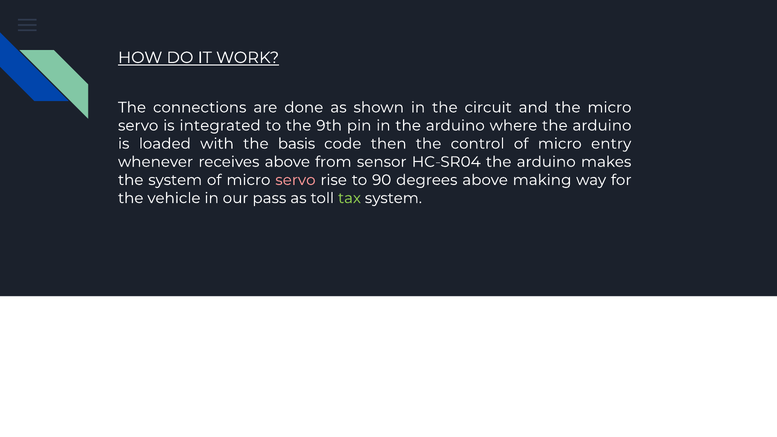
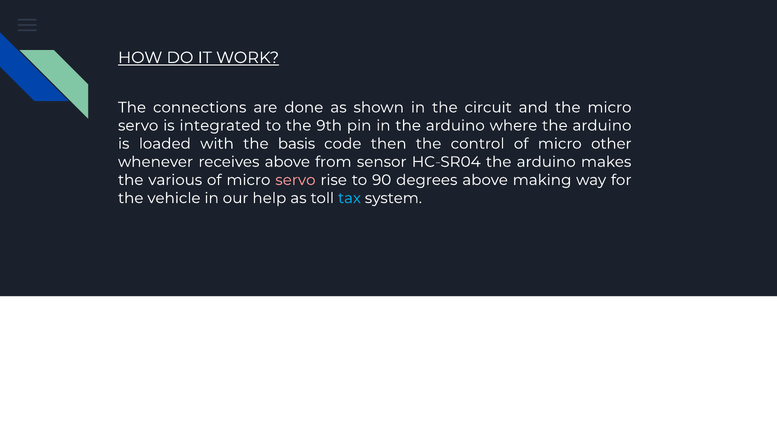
entry: entry -> other
the system: system -> various
pass: pass -> help
tax colour: light green -> light blue
